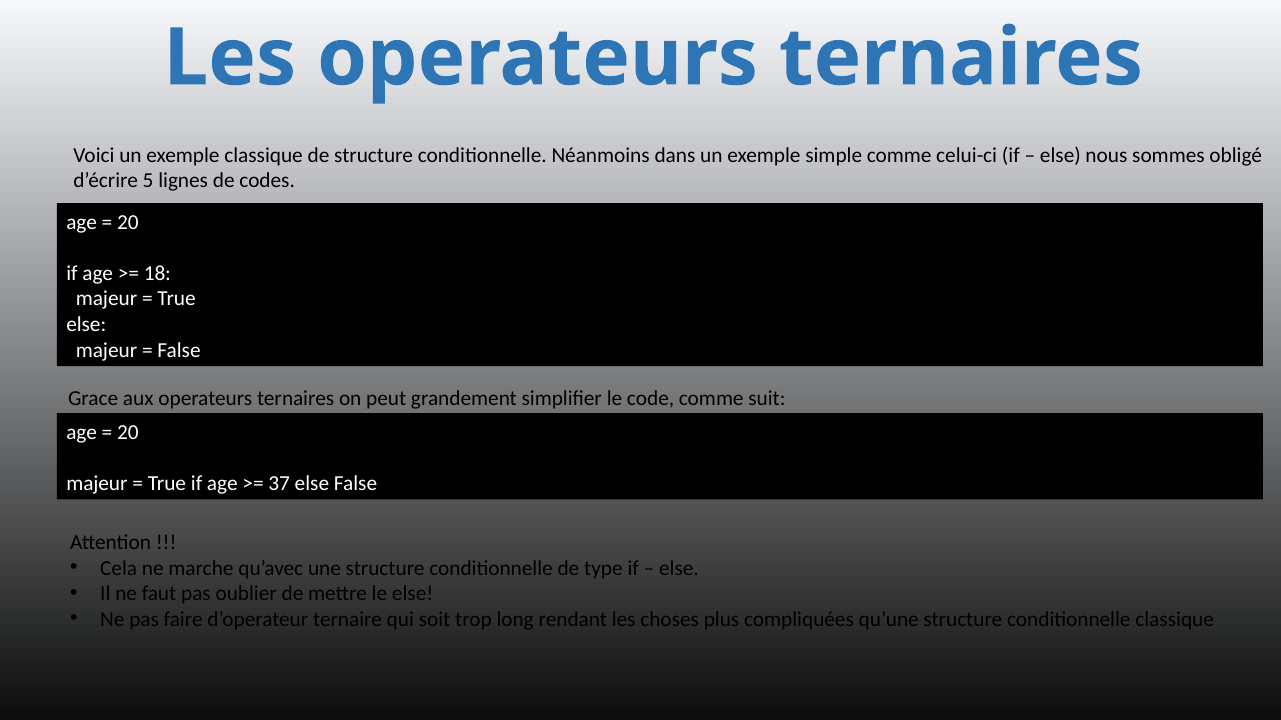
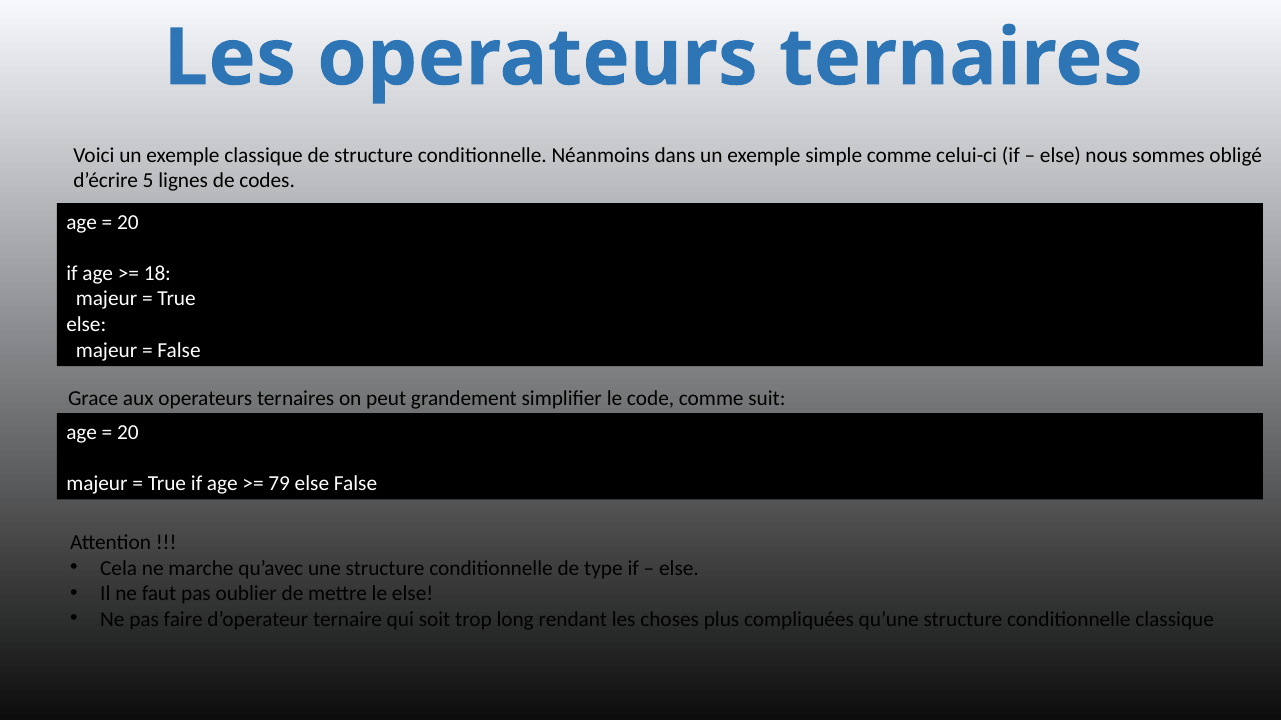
37: 37 -> 79
